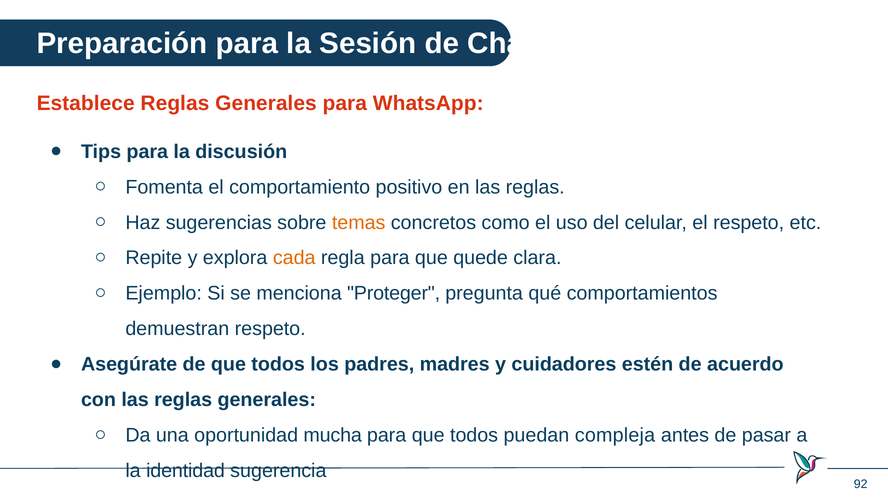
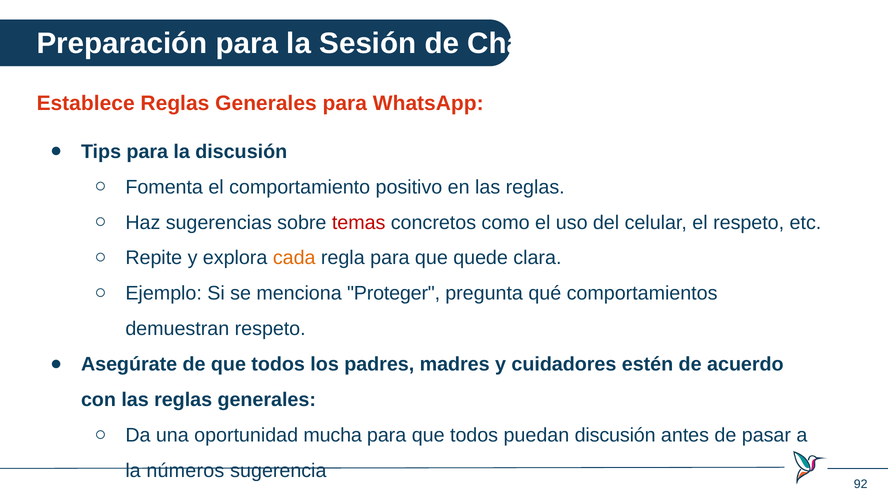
temas colour: orange -> red
puedan compleja: compleja -> discusión
identidad: identidad -> números
